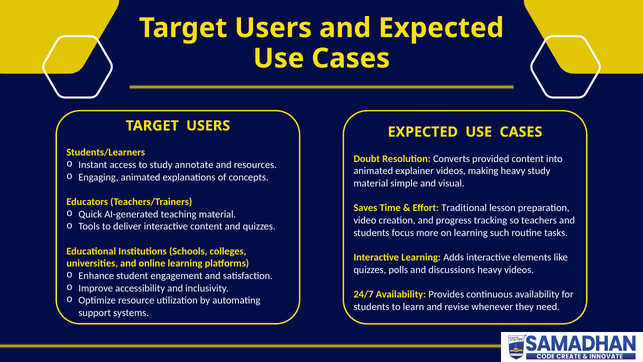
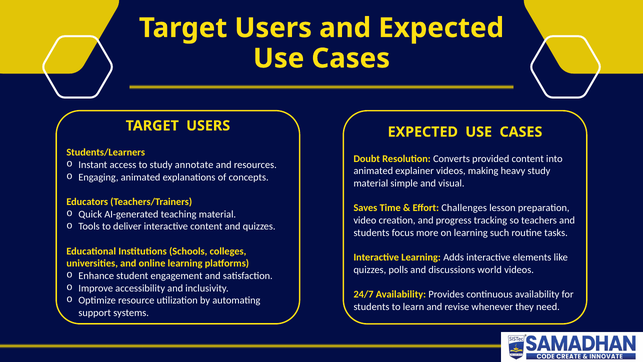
Traditional: Traditional -> Challenges
discussions heavy: heavy -> world
